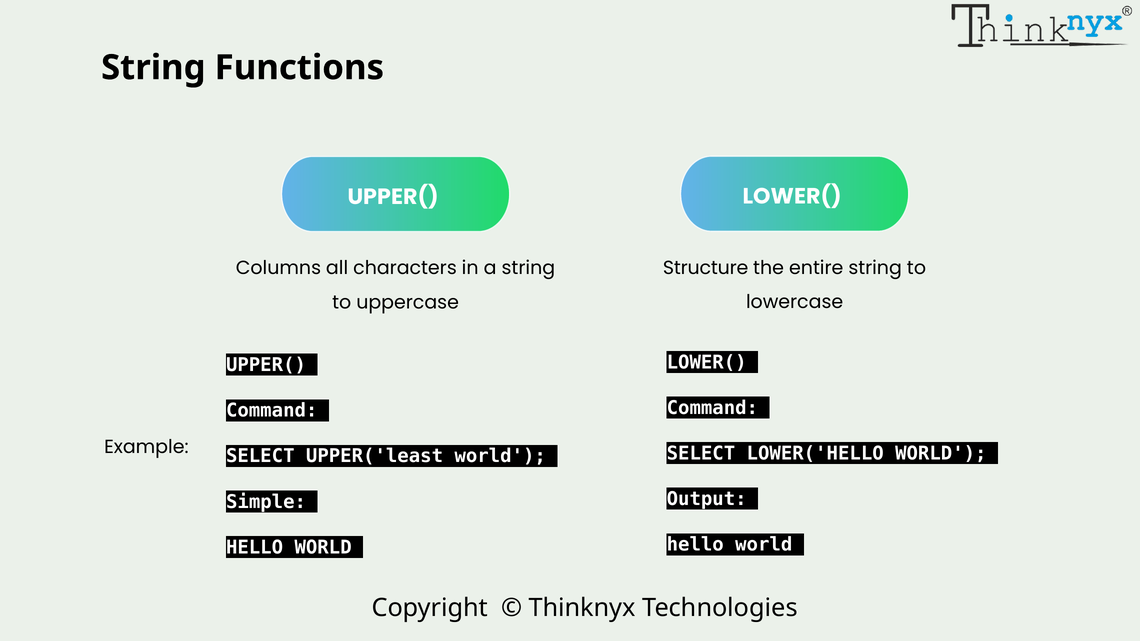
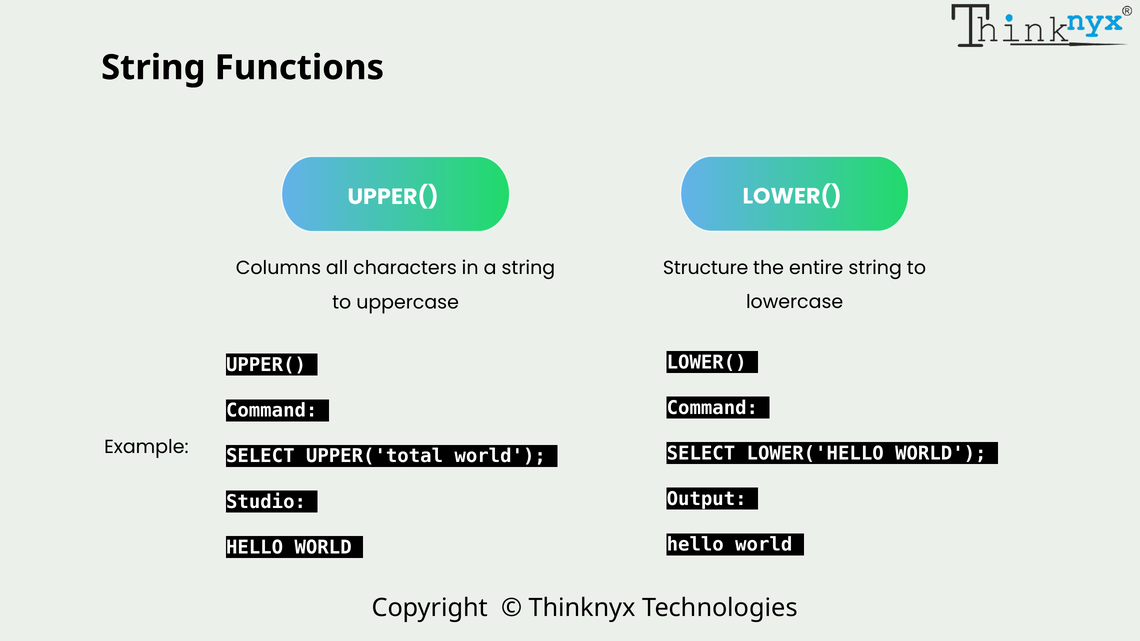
UPPER('least: UPPER('least -> UPPER('total
Simple: Simple -> Studio
